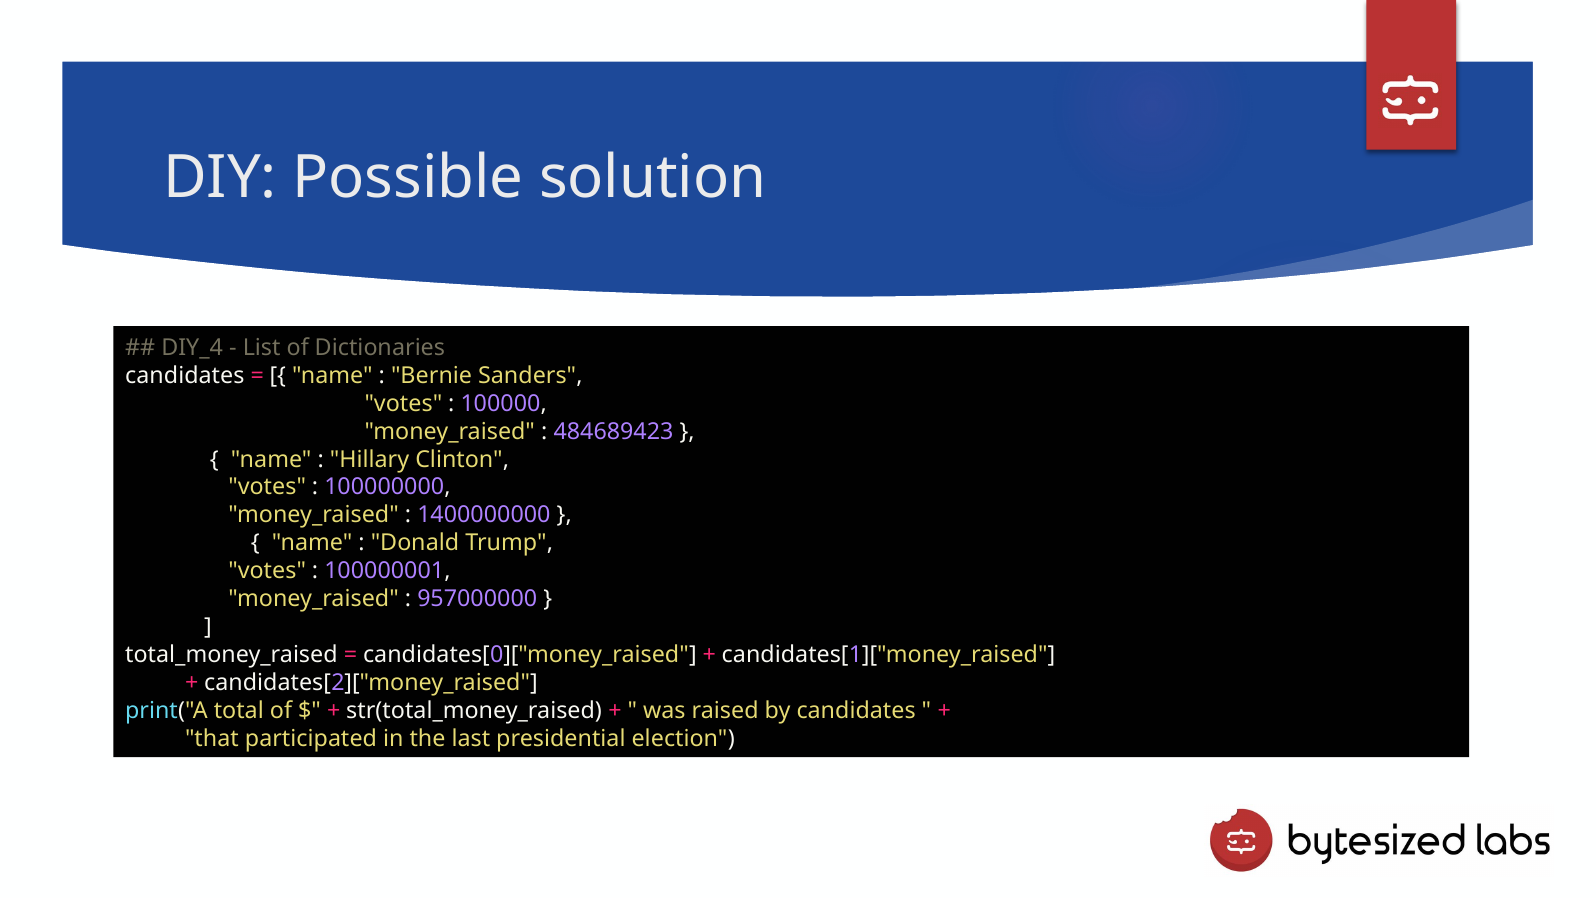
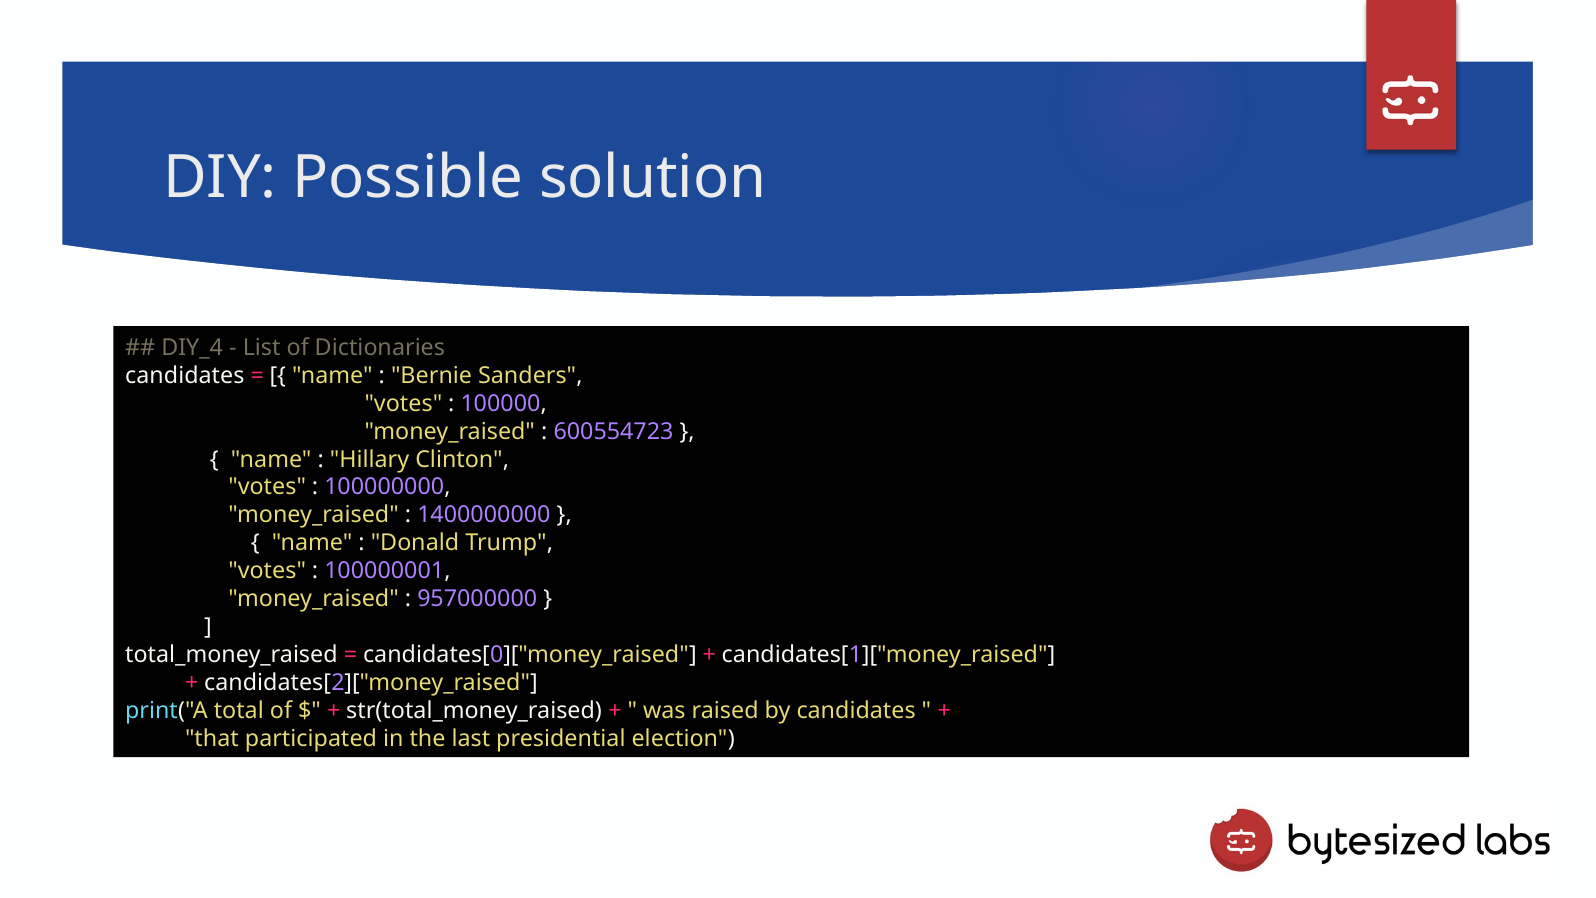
484689423: 484689423 -> 600554723
